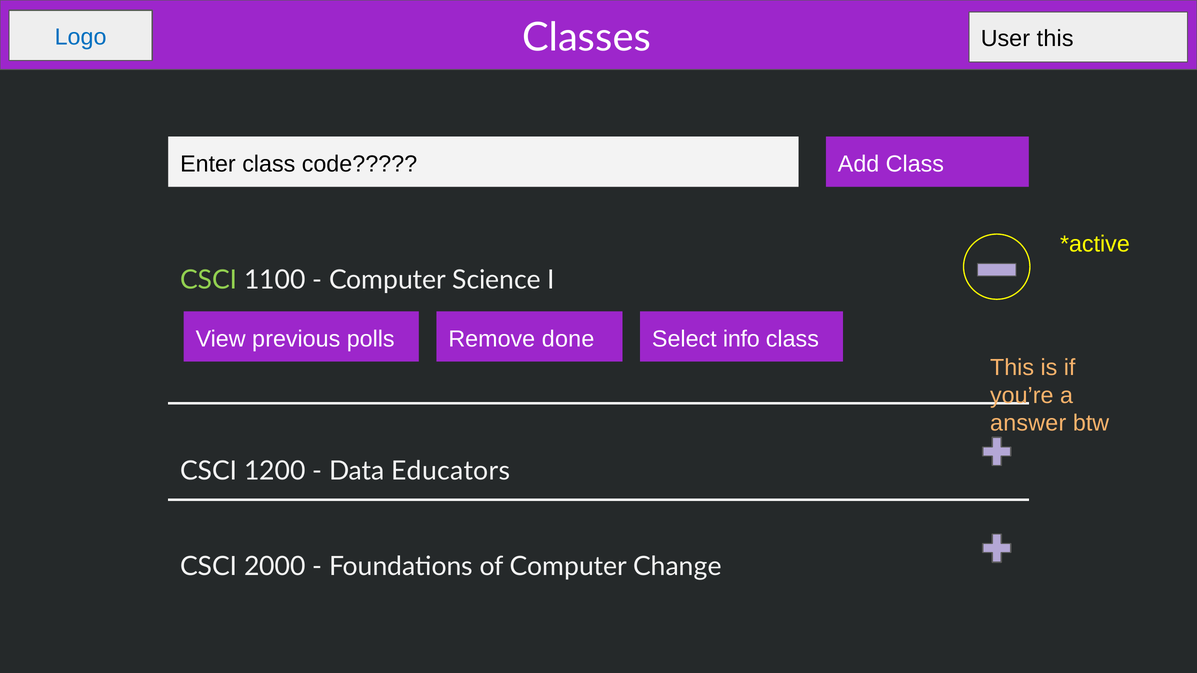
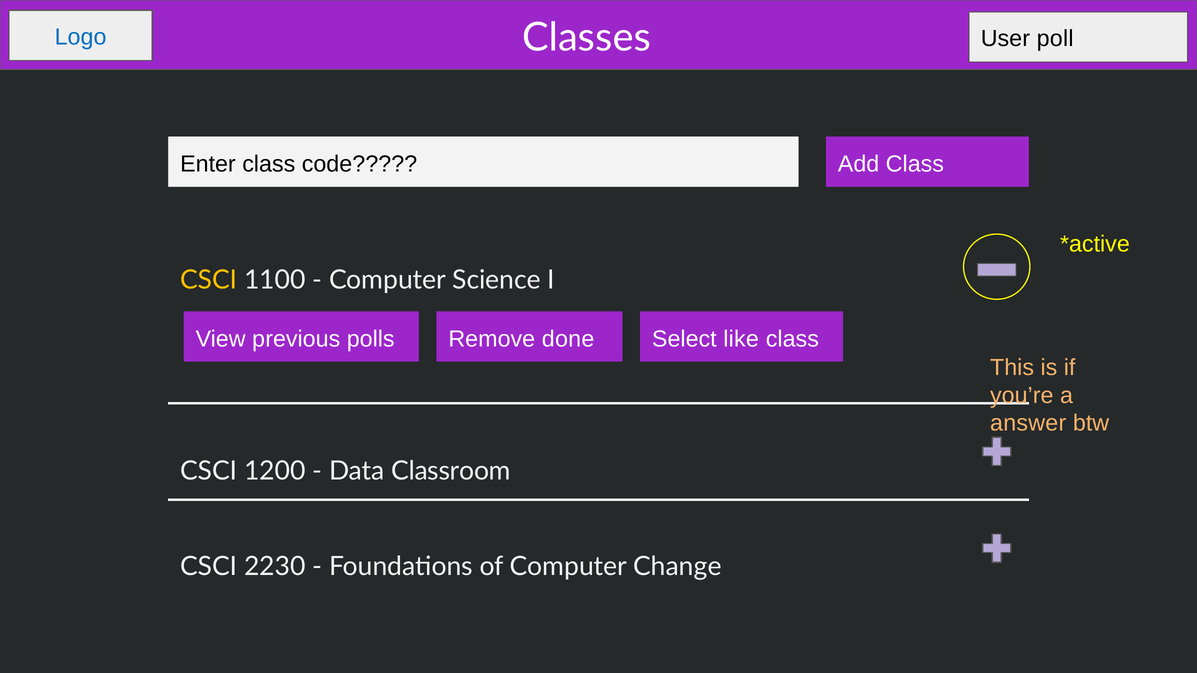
User this: this -> poll
CSCI at (209, 280) colour: light green -> yellow
info: info -> like
Educators: Educators -> Classroom
2000: 2000 -> 2230
